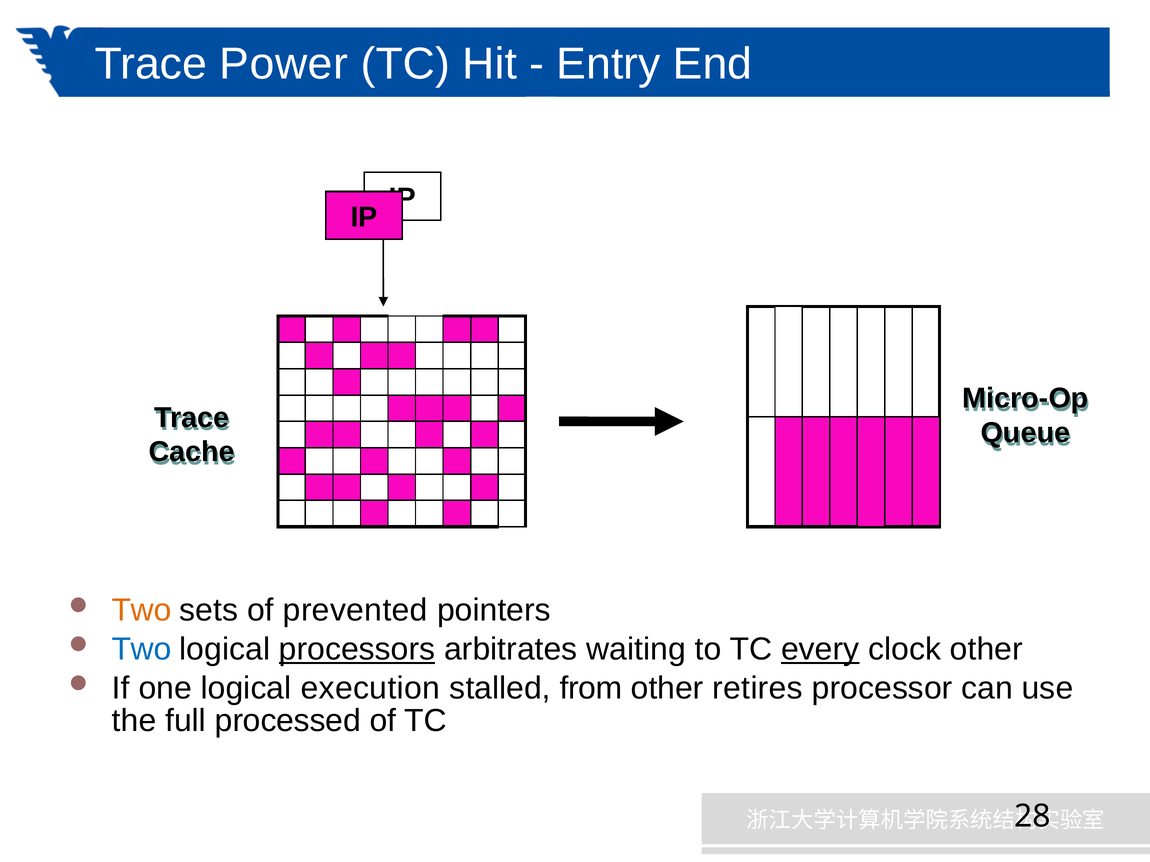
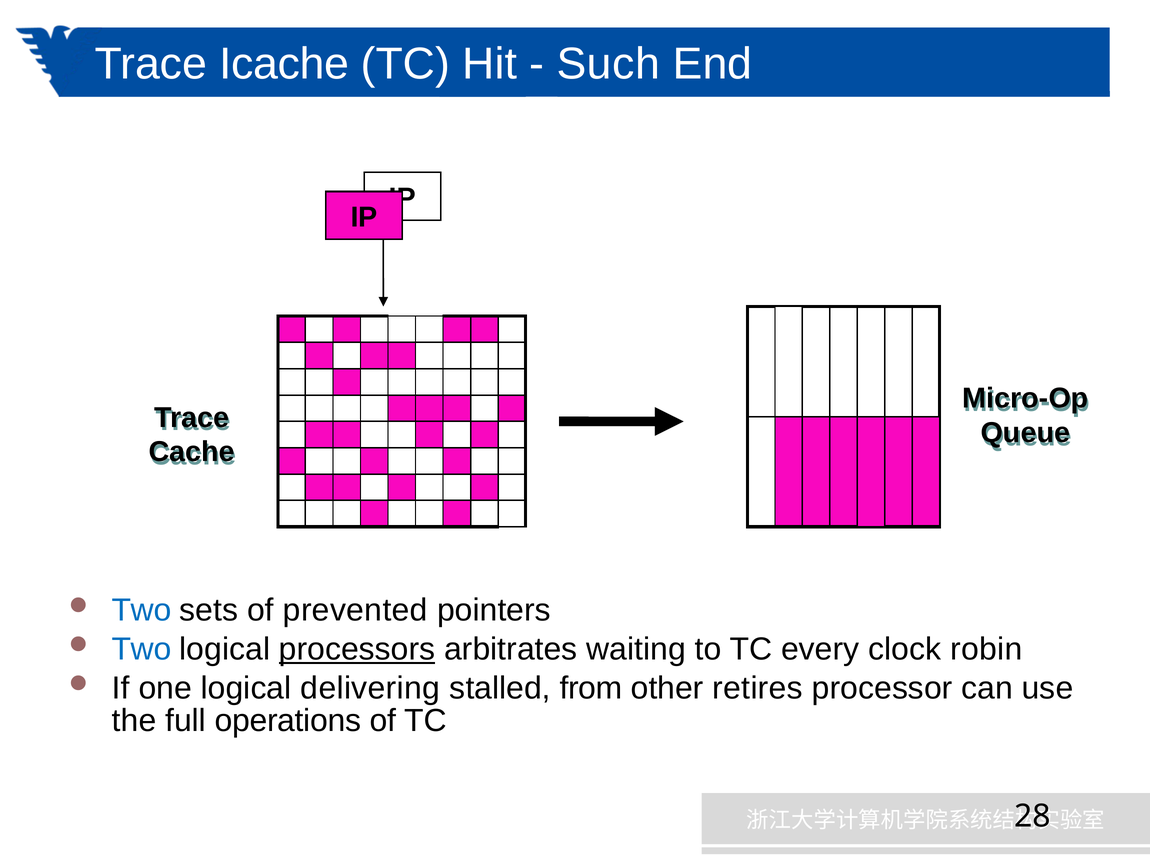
Power: Power -> Icache
Entry: Entry -> Such
Two at (141, 611) colour: orange -> blue
every underline: present -> none
clock other: other -> robin
execution: execution -> delivering
processed: processed -> operations
